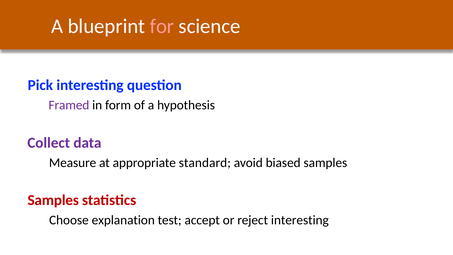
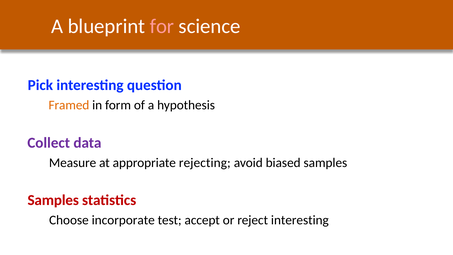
Framed colour: purple -> orange
standard: standard -> rejecting
explanation: explanation -> incorporate
